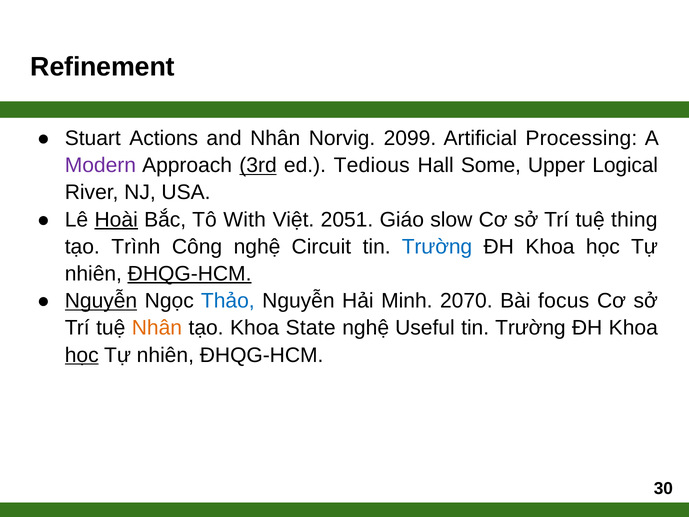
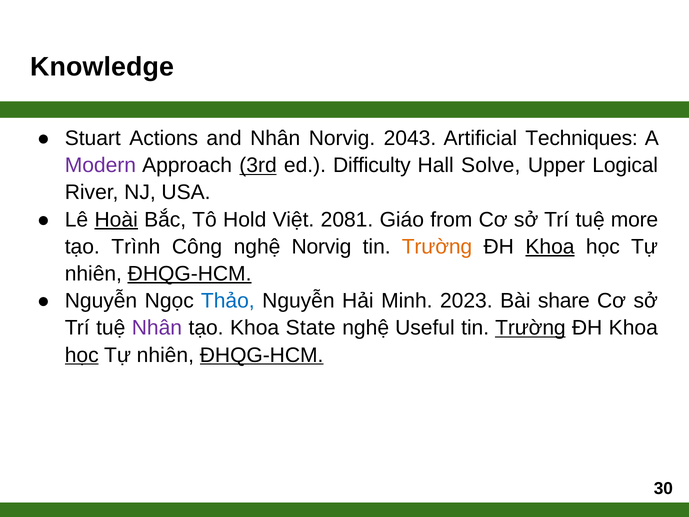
Refinement: Refinement -> Knowledge
2099: 2099 -> 2043
Processing: Processing -> Techniques
Tedious: Tedious -> Difficulty
Some: Some -> Solve
With: With -> Hold
2051: 2051 -> 2081
slow: slow -> from
thing: thing -> more
nghệ Circuit: Circuit -> Norvig
Trường at (437, 247) colour: blue -> orange
Khoa at (550, 247) underline: none -> present
Nguyễn at (101, 301) underline: present -> none
2070: 2070 -> 2023
focus: focus -> share
Nhân at (157, 328) colour: orange -> purple
Trường at (530, 328) underline: none -> present
ĐHQG-HCM at (262, 355) underline: none -> present
